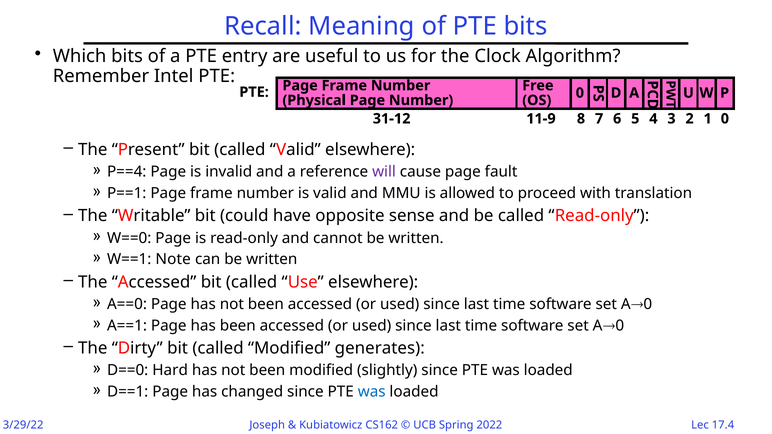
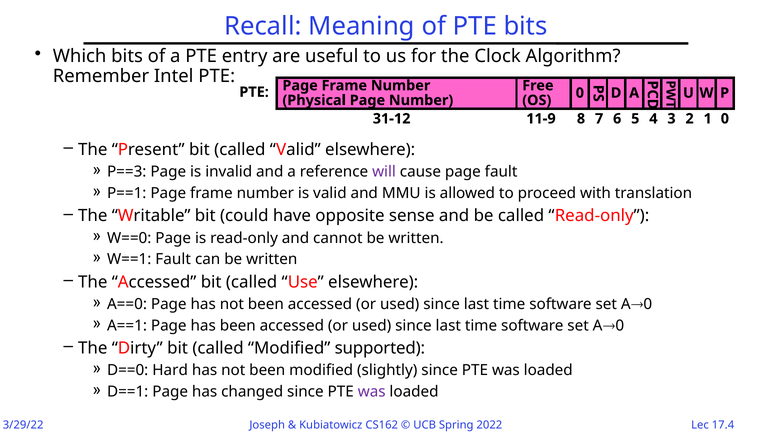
P==4: P==4 -> P==3
W==1 Note: Note -> Fault
generates: generates -> supported
was at (372, 392) colour: blue -> purple
